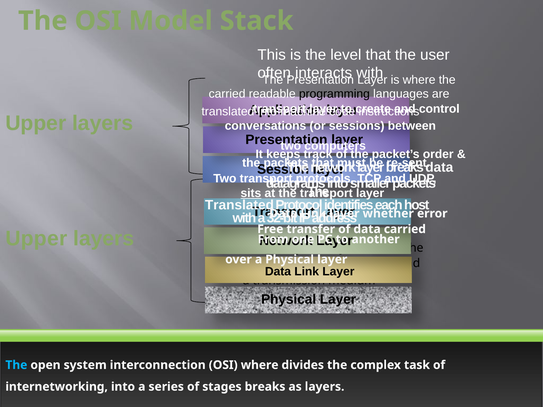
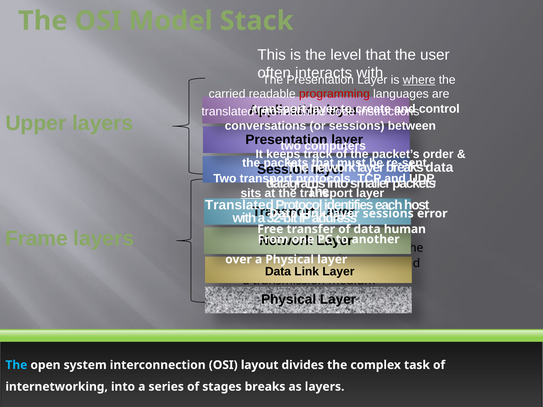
where at (419, 80) underline: none -> present
programming colour: black -> red
whether at (388, 214): whether -> sessions
data carried: carried -> human
Upper at (36, 239): Upper -> Frame
OSI where: where -> layout
